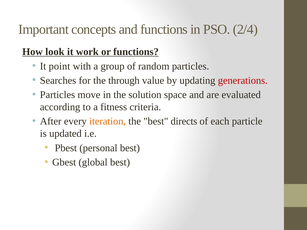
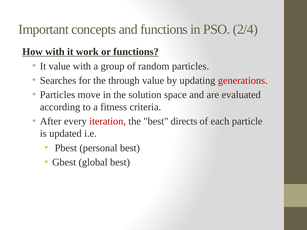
How look: look -> with
It point: point -> value
iteration colour: orange -> red
